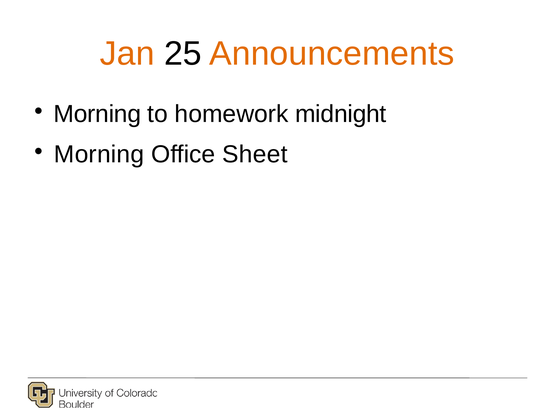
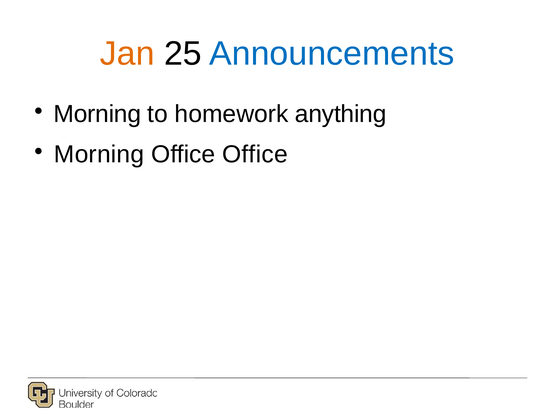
Announcements colour: orange -> blue
midnight: midnight -> anything
Office Sheet: Sheet -> Office
